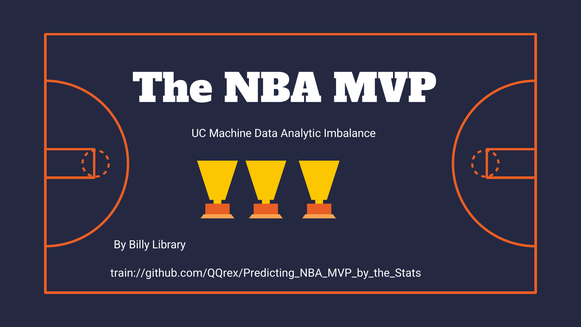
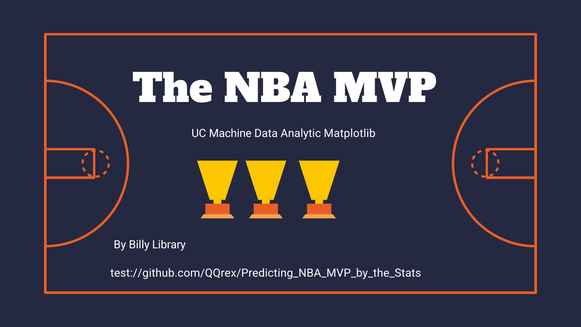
Imbalance: Imbalance -> Matplotlib
train://github.com/QQrex/Predicting_NBA_MVP_by_the_Stats: train://github.com/QQrex/Predicting_NBA_MVP_by_the_Stats -> test://github.com/QQrex/Predicting_NBA_MVP_by_the_Stats
